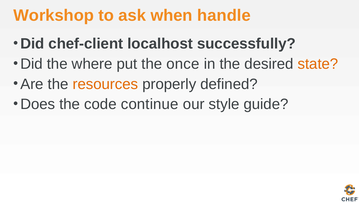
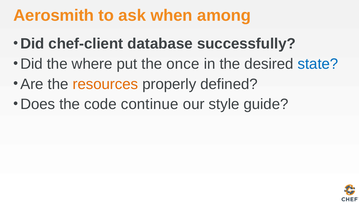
Workshop: Workshop -> Aerosmith
handle: handle -> among
localhost: localhost -> database
state colour: orange -> blue
